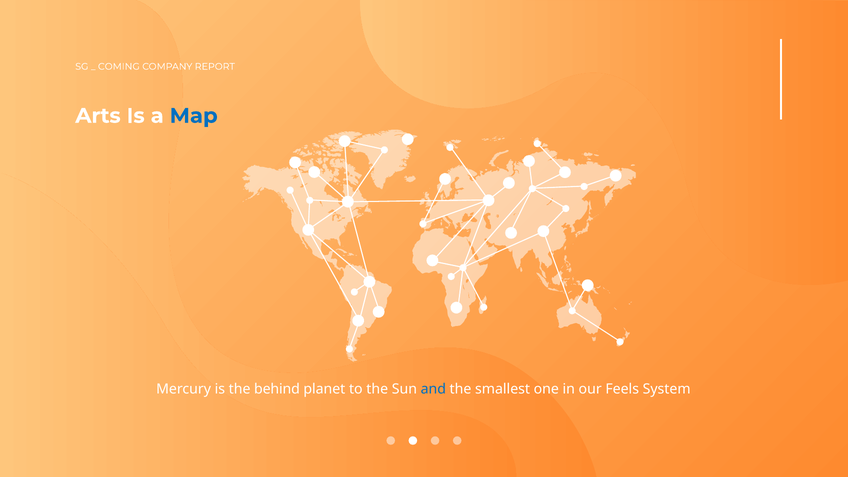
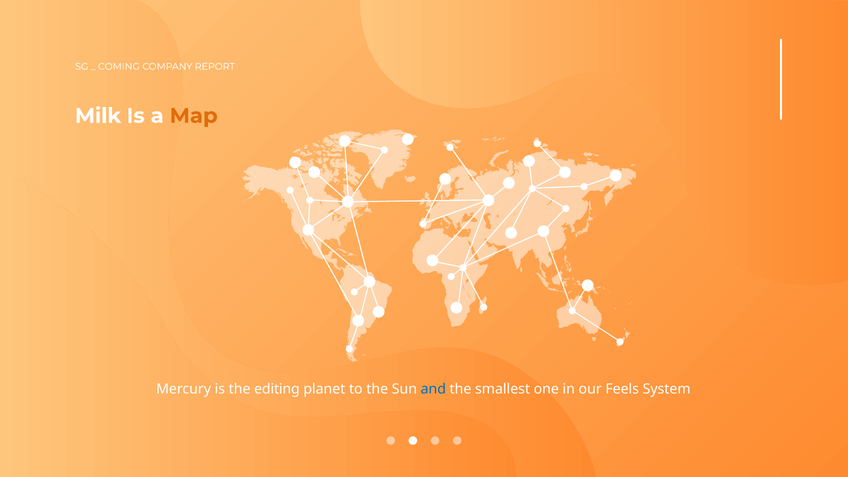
Arts: Arts -> Milk
Map colour: blue -> orange
behind: behind -> editing
